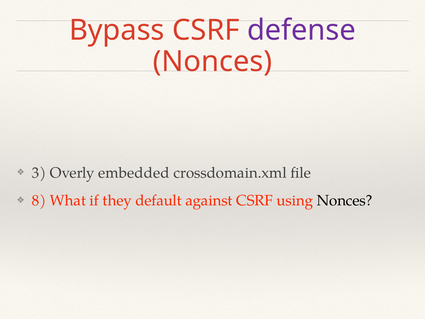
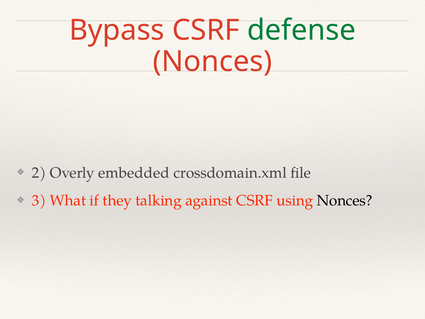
defense colour: purple -> green
3: 3 -> 2
8: 8 -> 3
default: default -> talking
